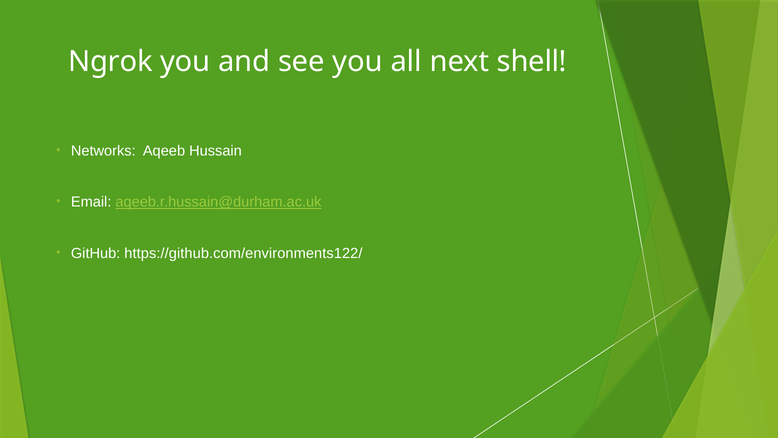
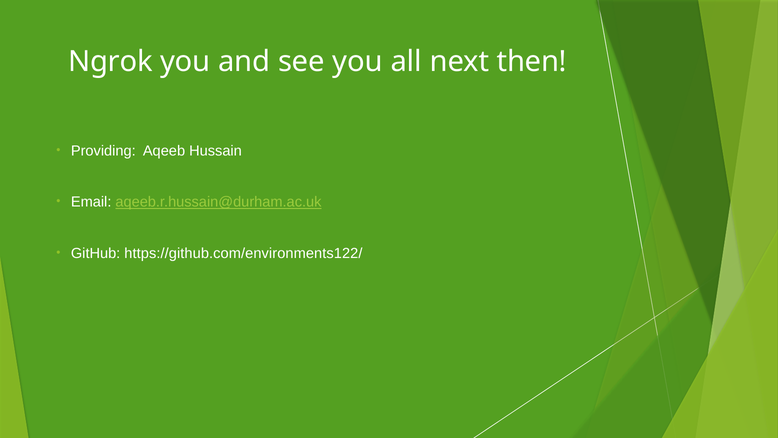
shell: shell -> then
Networks: Networks -> Providing
